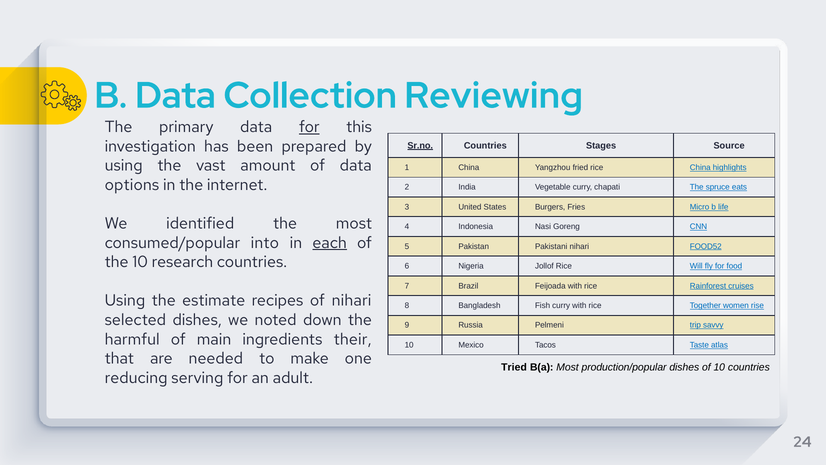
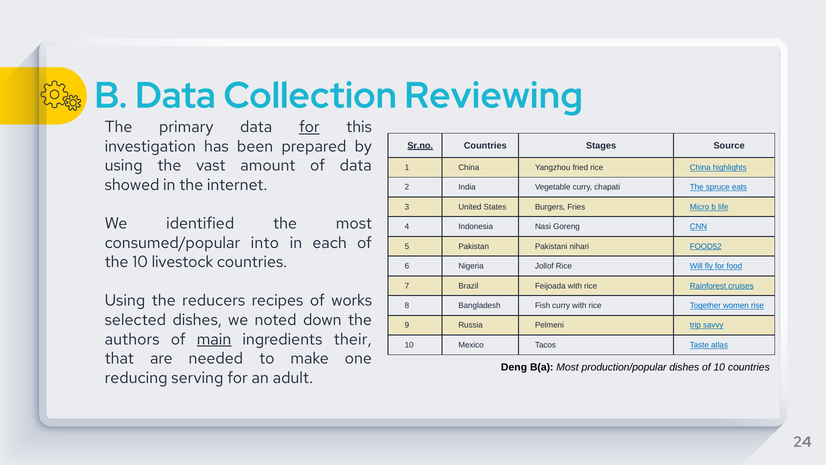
options: options -> showed
each underline: present -> none
research: research -> livestock
estimate: estimate -> reducers
of nihari: nihari -> works
harmful: harmful -> authors
main underline: none -> present
Tried: Tried -> Deng
